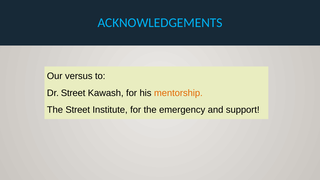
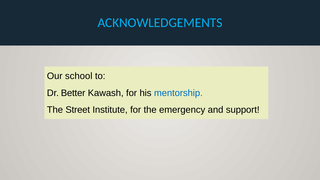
versus: versus -> school
Dr Street: Street -> Better
mentorship colour: orange -> blue
